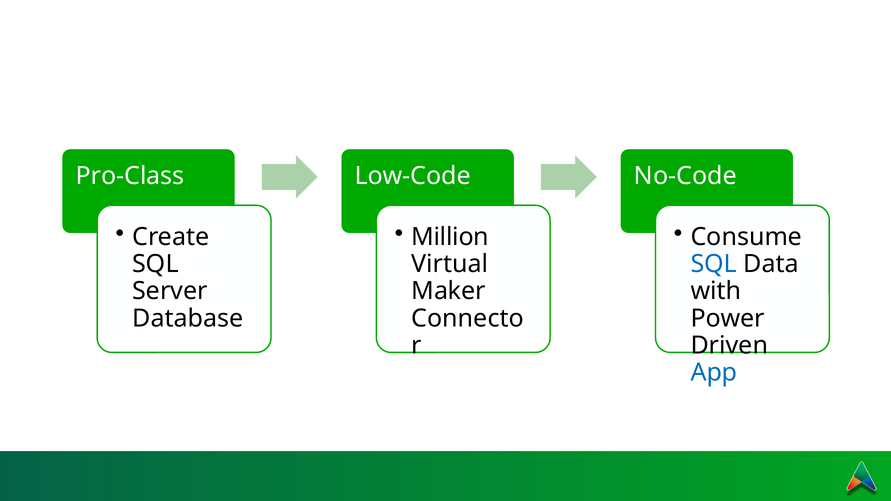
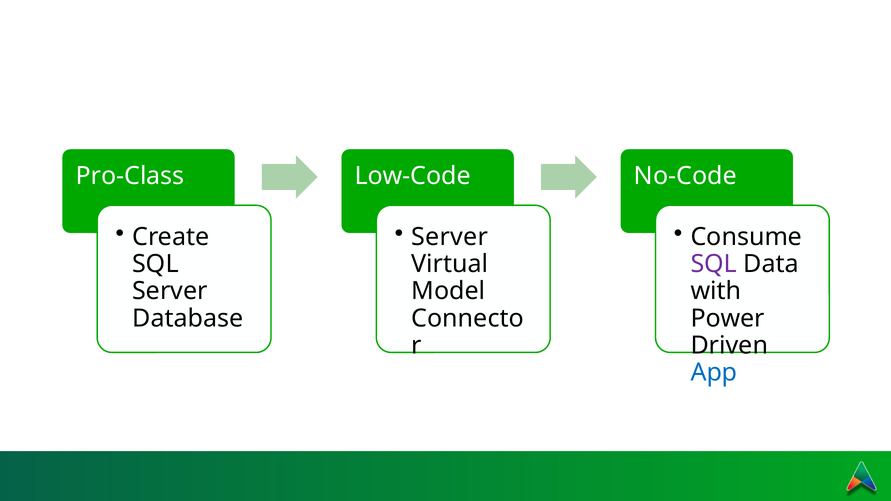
Million at (450, 237): Million -> Server
SQL at (714, 264) colour: blue -> purple
Maker: Maker -> Model
